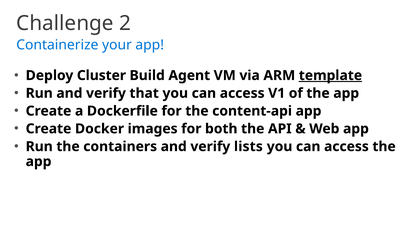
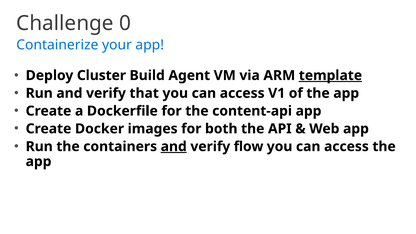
2: 2 -> 0
and at (174, 147) underline: none -> present
lists: lists -> flow
